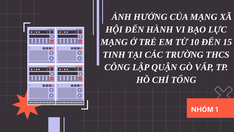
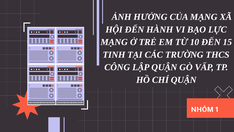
CHÍ TỔNG: TỔNG -> QUẬN
